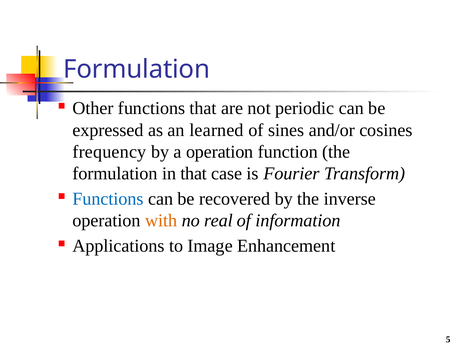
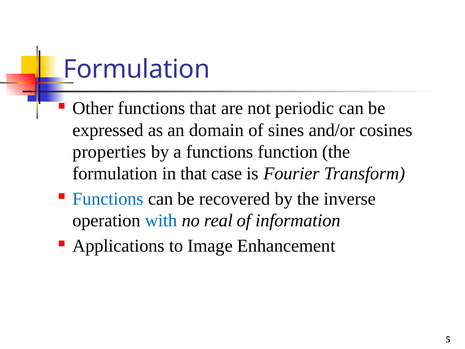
learned: learned -> domain
frequency: frequency -> properties
a operation: operation -> functions
with colour: orange -> blue
